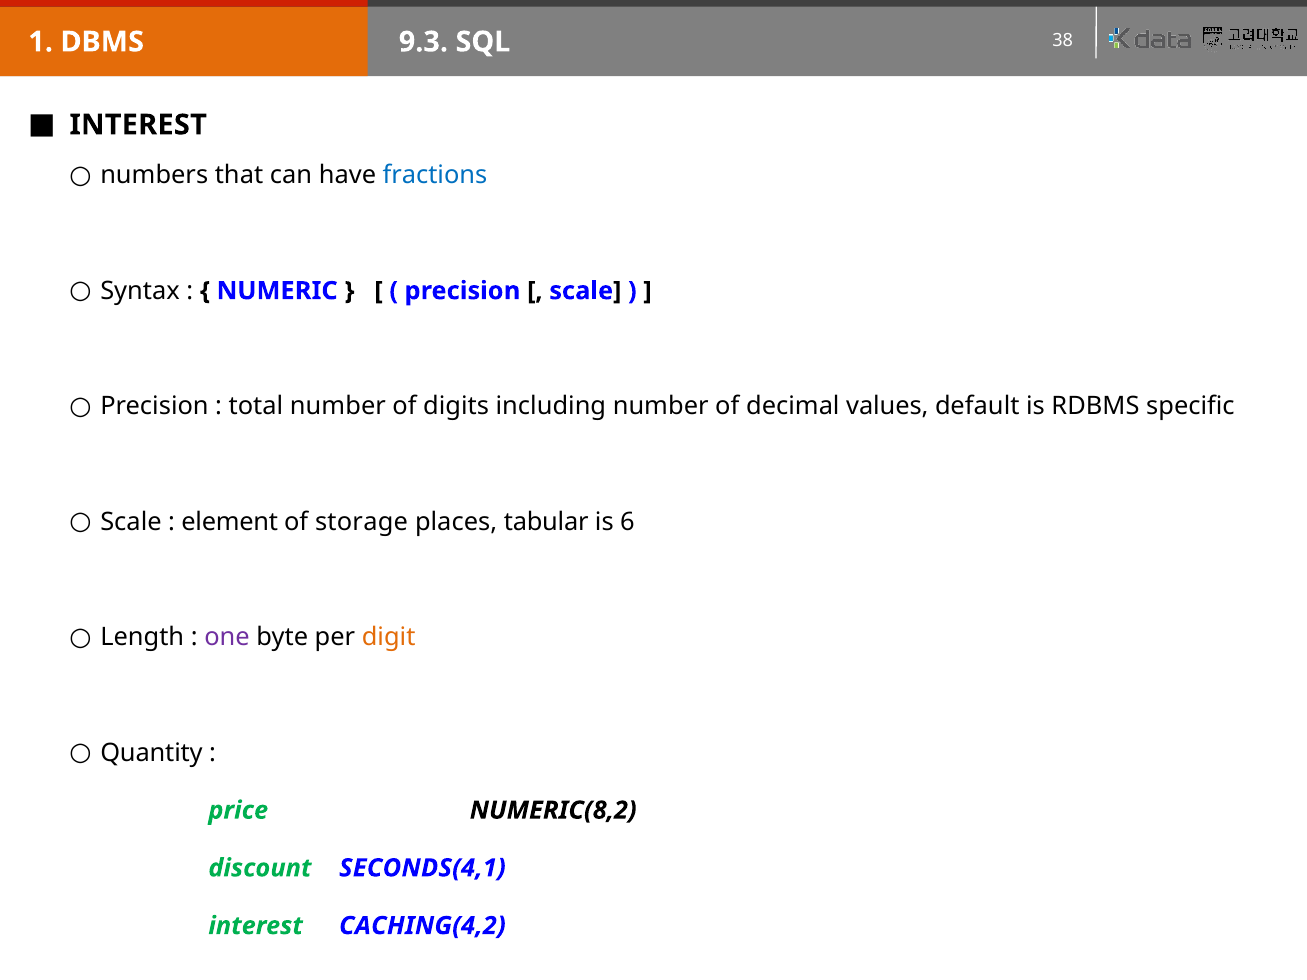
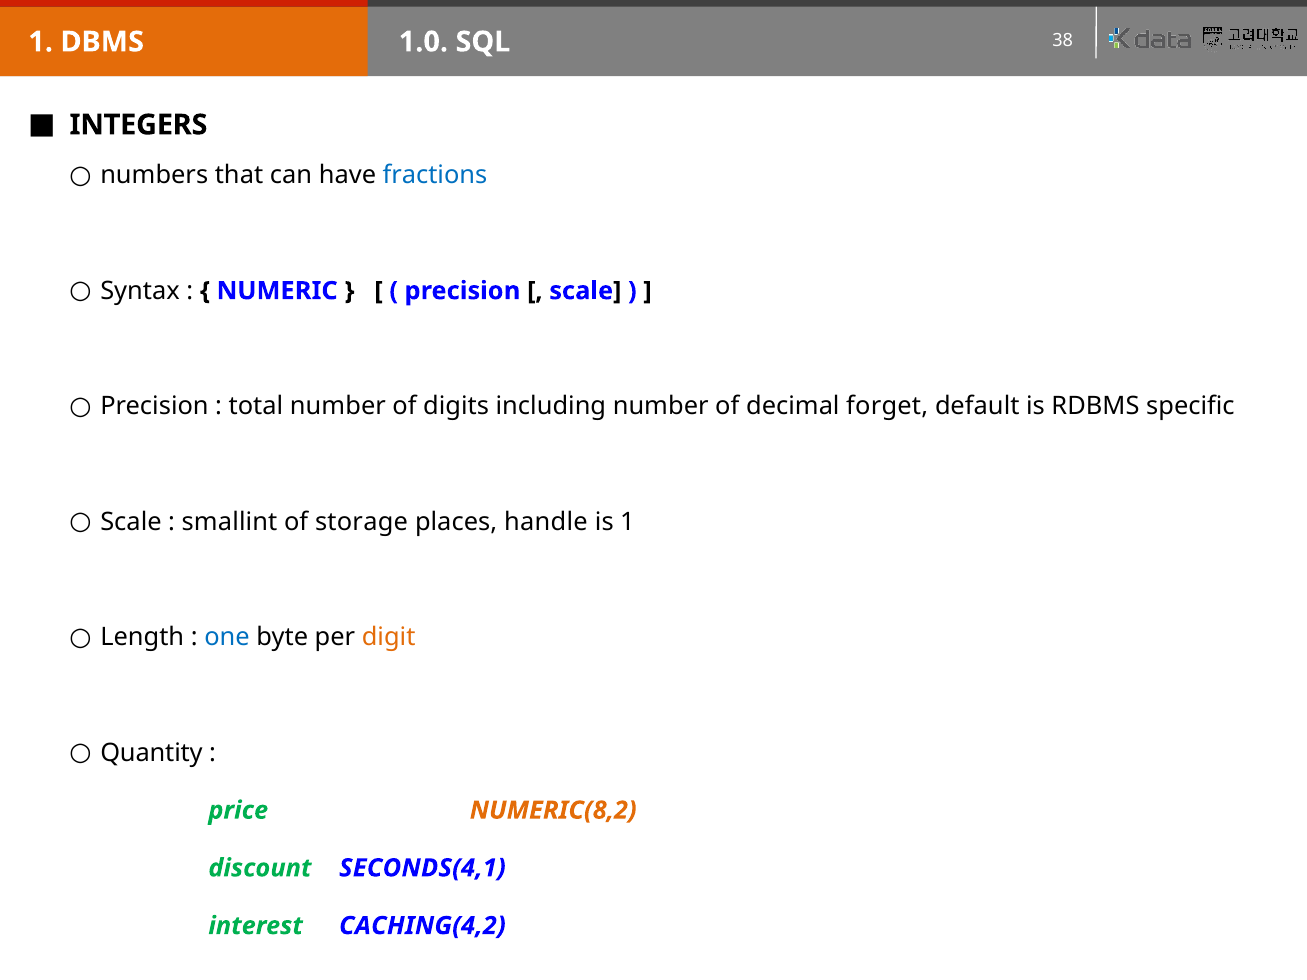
9.3: 9.3 -> 1.0
INTEREST at (138, 125): INTEREST -> INTEGERS
values: values -> forget
element: element -> smallint
tabular: tabular -> handle
is 6: 6 -> 1
one colour: purple -> blue
NUMERIC(8,2 colour: black -> orange
